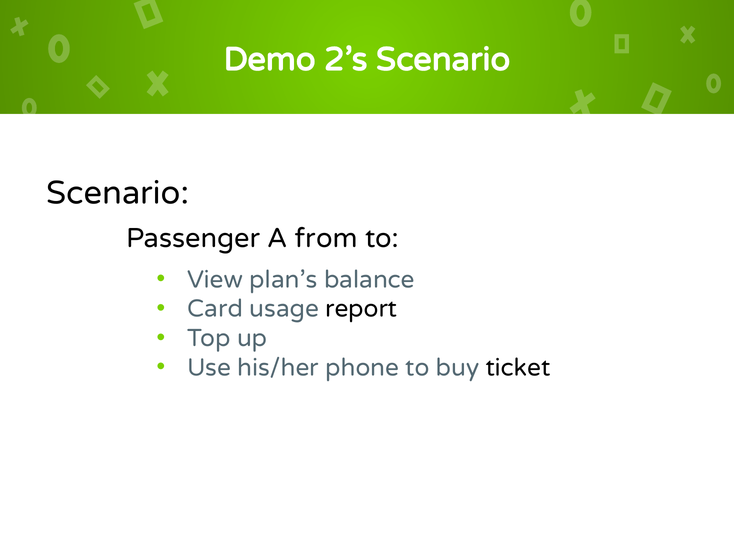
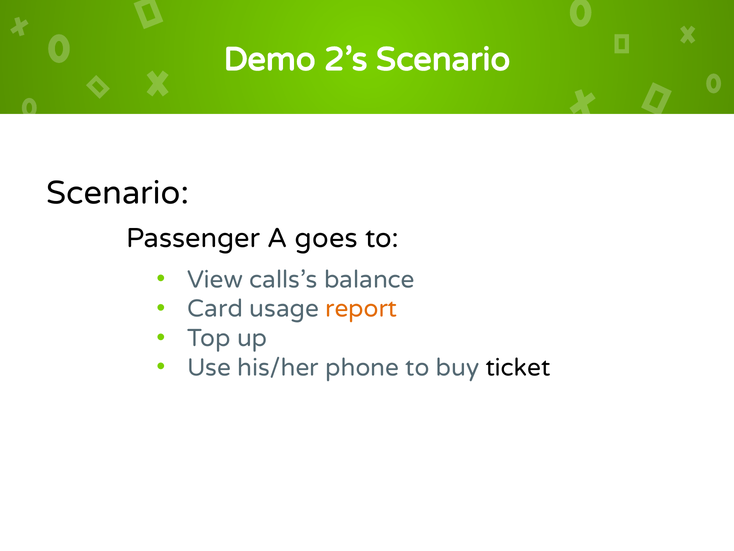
from: from -> goes
plan’s: plan’s -> calls’s
report colour: black -> orange
